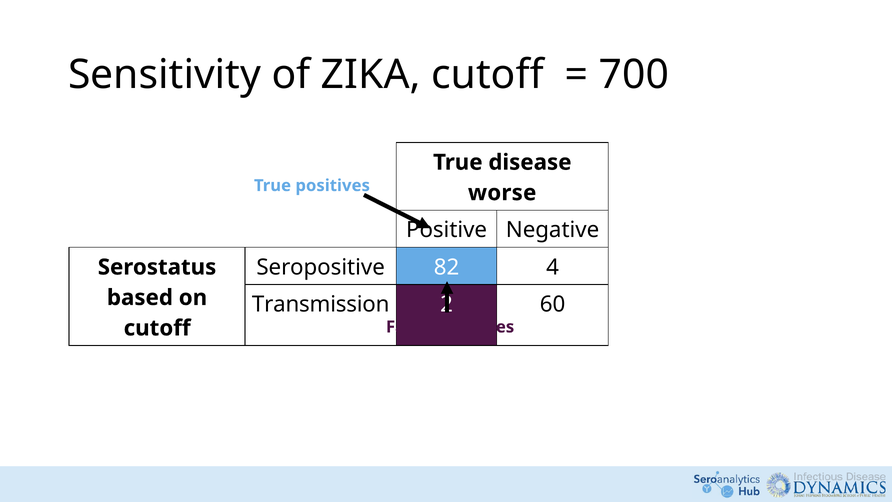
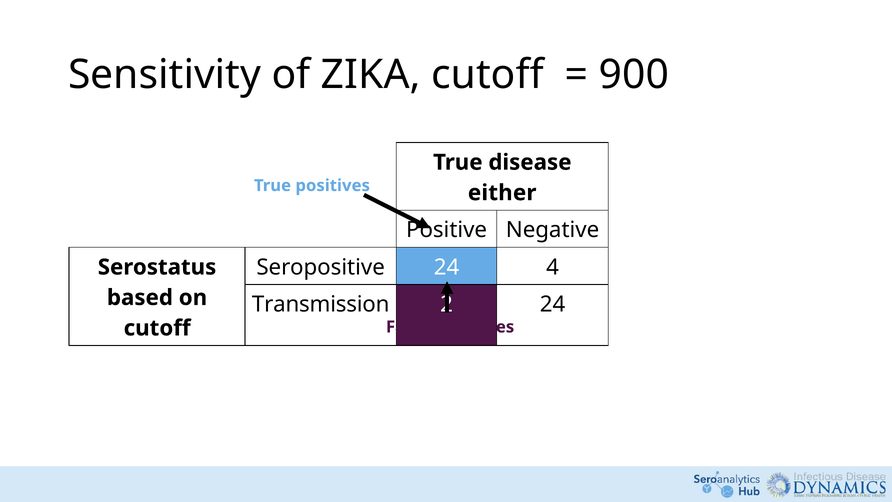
700: 700 -> 900
worse: worse -> either
Seropositive 82: 82 -> 24
60 at (553, 304): 60 -> 24
